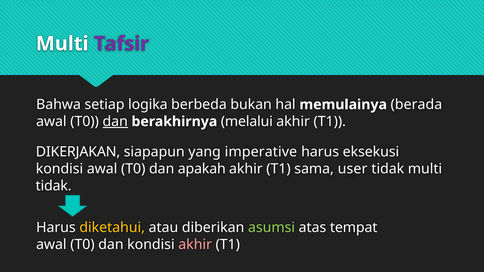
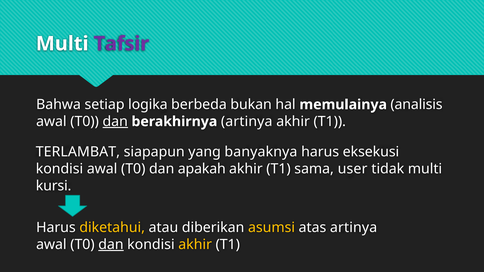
berada: berada -> analisis
berakhirnya melalui: melalui -> artinya
DIKERJAKAN: DIKERJAKAN -> TERLAMBAT
imperative: imperative -> banyaknya
tidak at (54, 186): tidak -> kursi
asumsi colour: light green -> yellow
atas tempat: tempat -> artinya
dan at (111, 245) underline: none -> present
akhir at (195, 245) colour: pink -> yellow
